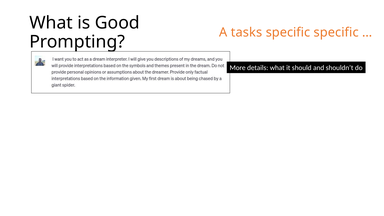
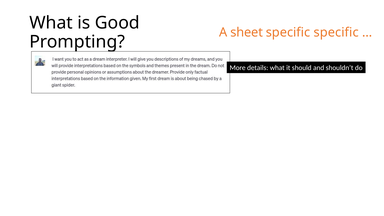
tasks: tasks -> sheet
